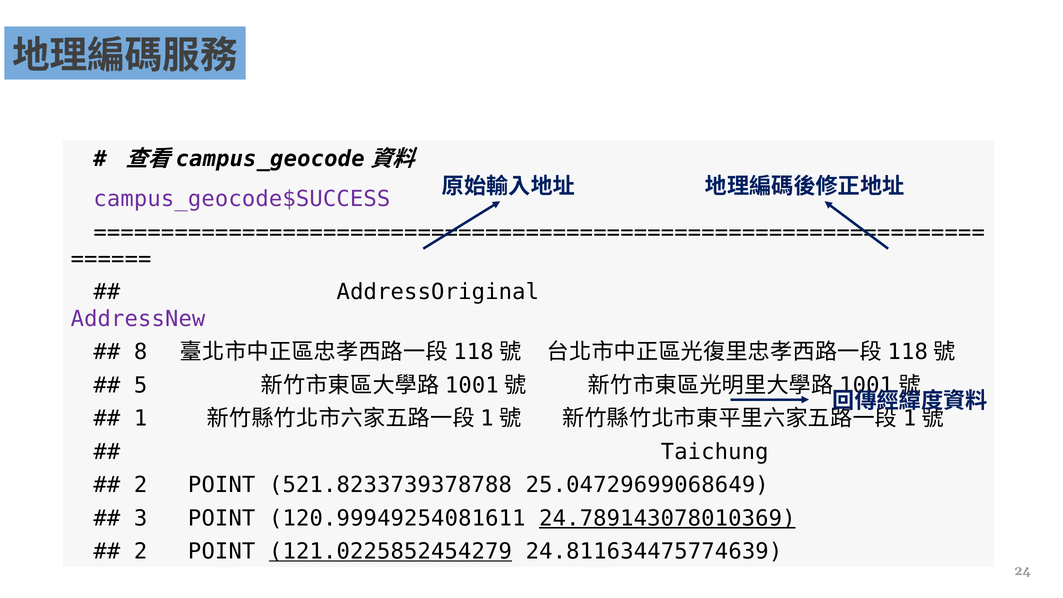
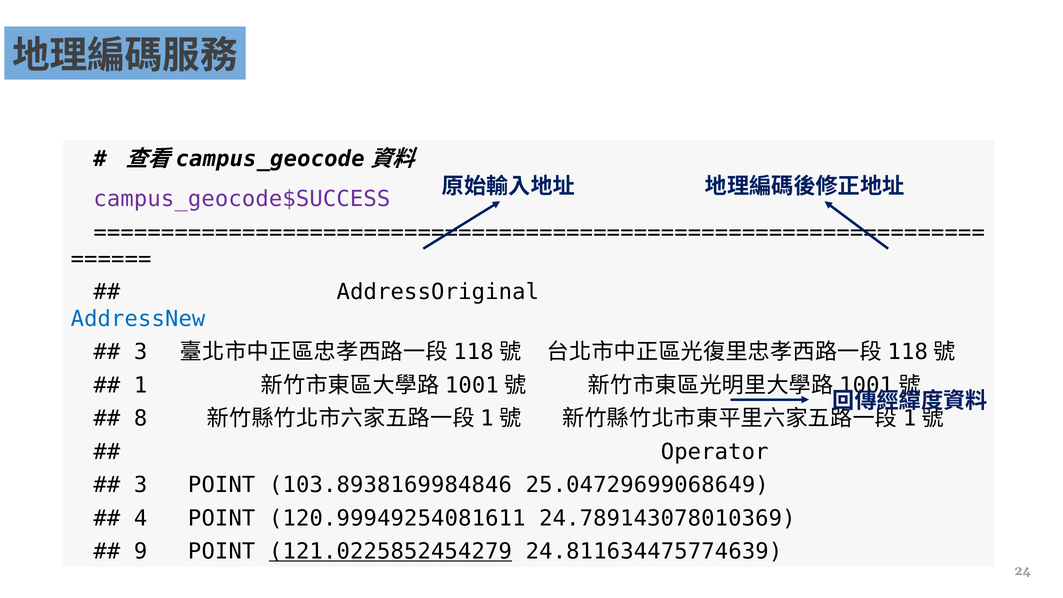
AddressNew colour: purple -> blue
8 at (141, 352): 8 -> 3
5: 5 -> 1
1: 1 -> 8
Taichung: Taichung -> Operator
2 at (141, 485): 2 -> 3
521.8233739378788: 521.8233739378788 -> 103.8938169984846
3: 3 -> 4
24.789143078010369 underline: present -> none
2 at (141, 551): 2 -> 9
